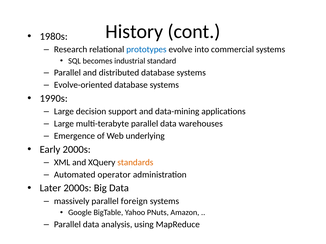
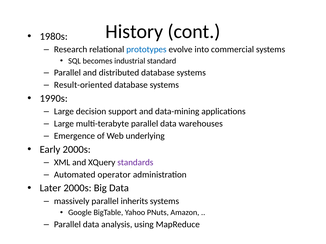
Evolve-oriented: Evolve-oriented -> Result-oriented
standards colour: orange -> purple
foreign: foreign -> inherits
